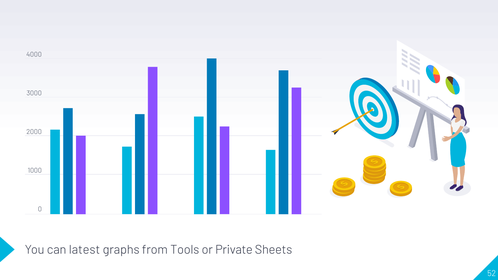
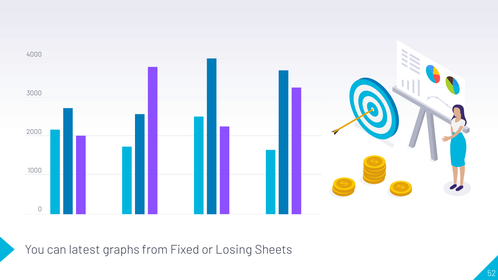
Tools: Tools -> Fixed
Private: Private -> Losing
